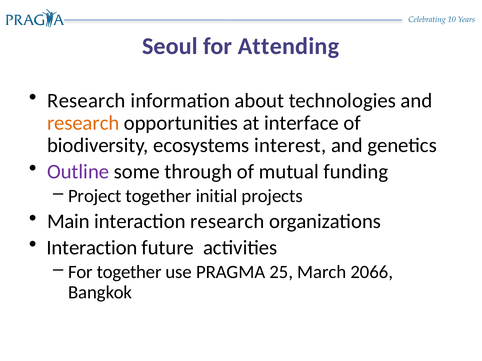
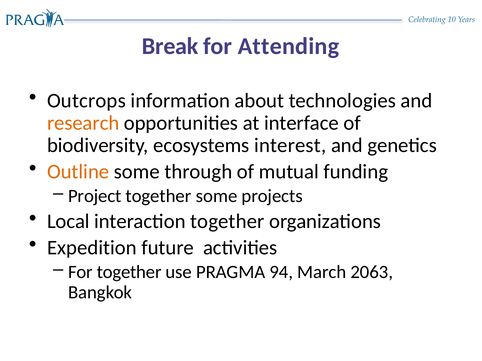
Seoul: Seoul -> Break
Research at (86, 101): Research -> Outcrops
Outline colour: purple -> orange
together initial: initial -> some
Main: Main -> Local
interaction research: research -> together
Interaction at (92, 248): Interaction -> Expedition
25: 25 -> 94
2066: 2066 -> 2063
